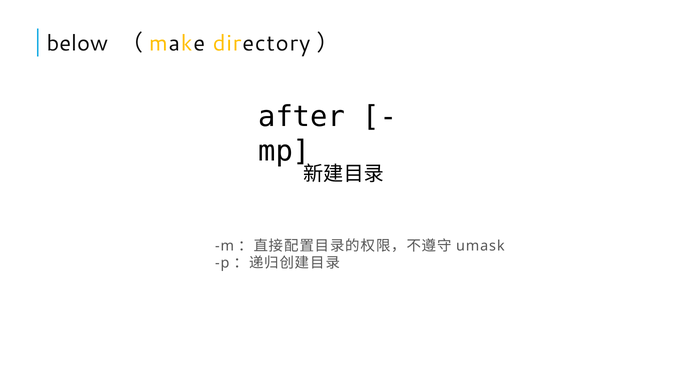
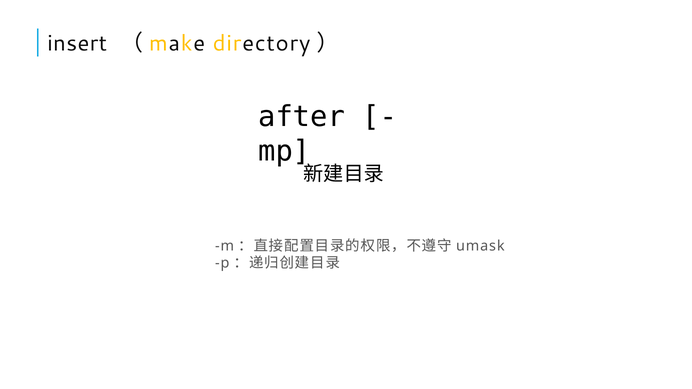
below: below -> insert
